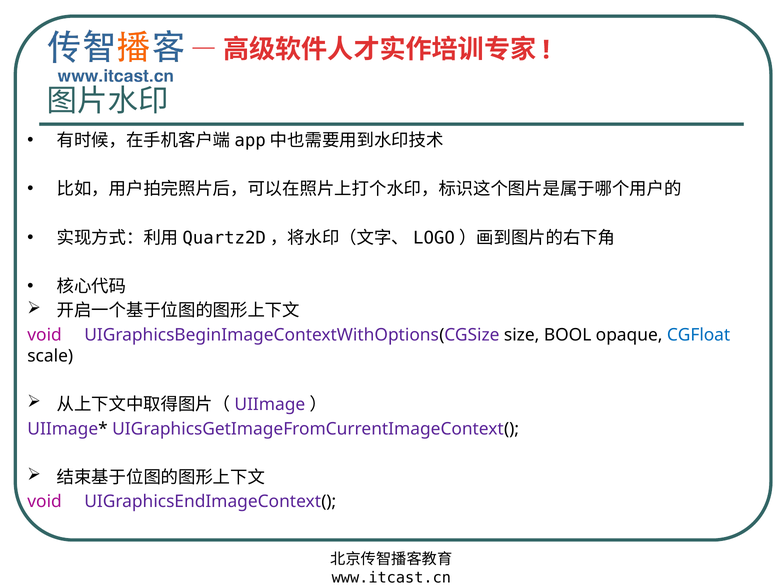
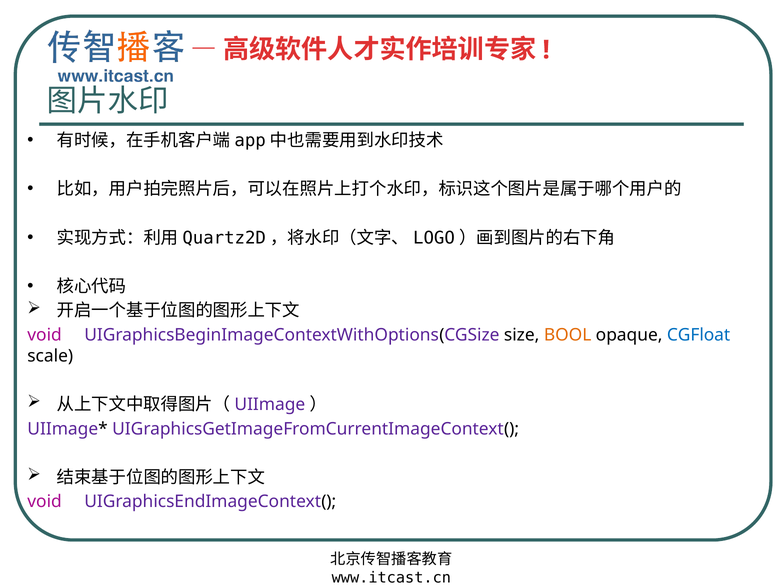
BOOL colour: black -> orange
